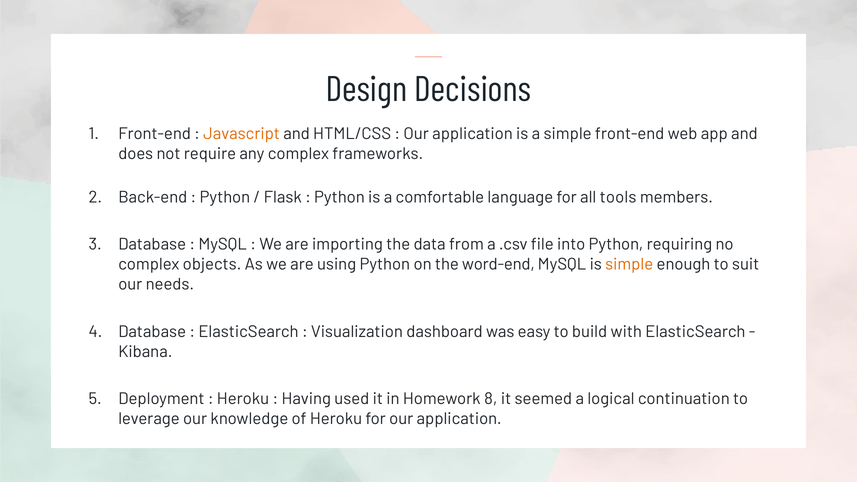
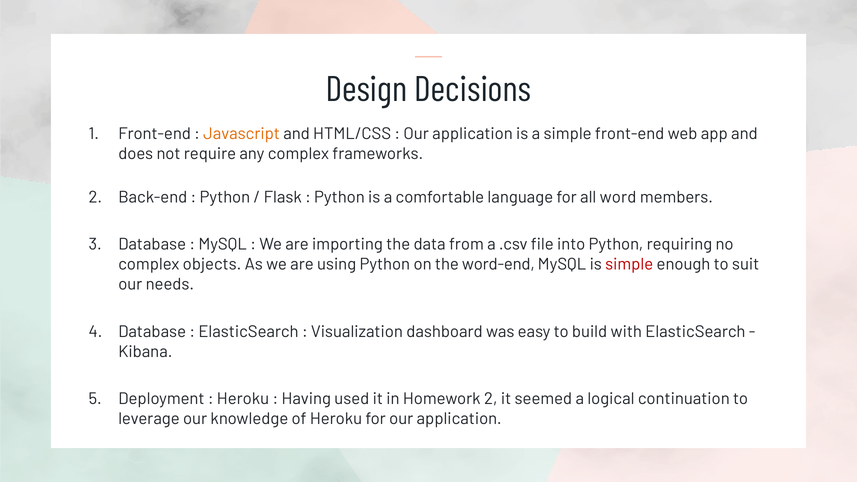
tools: tools -> word
simple at (629, 264) colour: orange -> red
Homework 8: 8 -> 2
